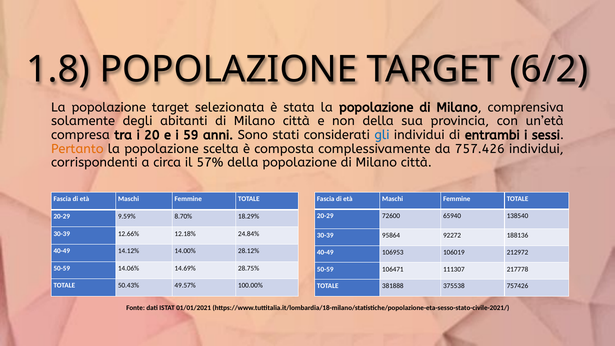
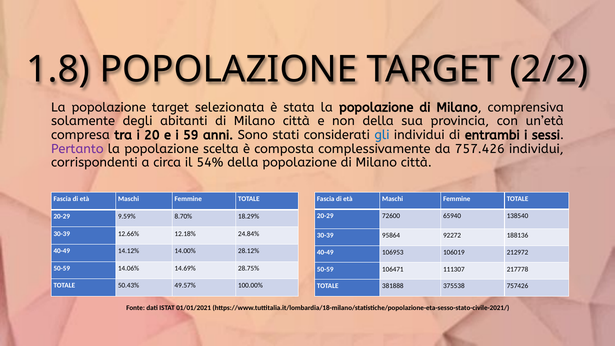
6/2: 6/2 -> 2/2
Pertanto colour: orange -> purple
57%: 57% -> 54%
